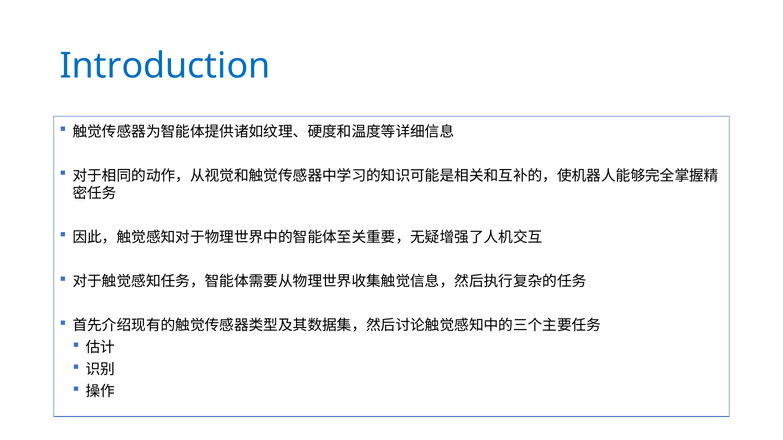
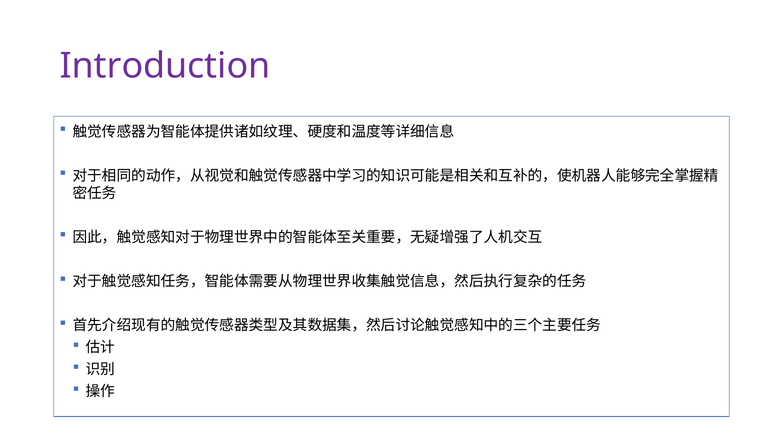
Introduction colour: blue -> purple
